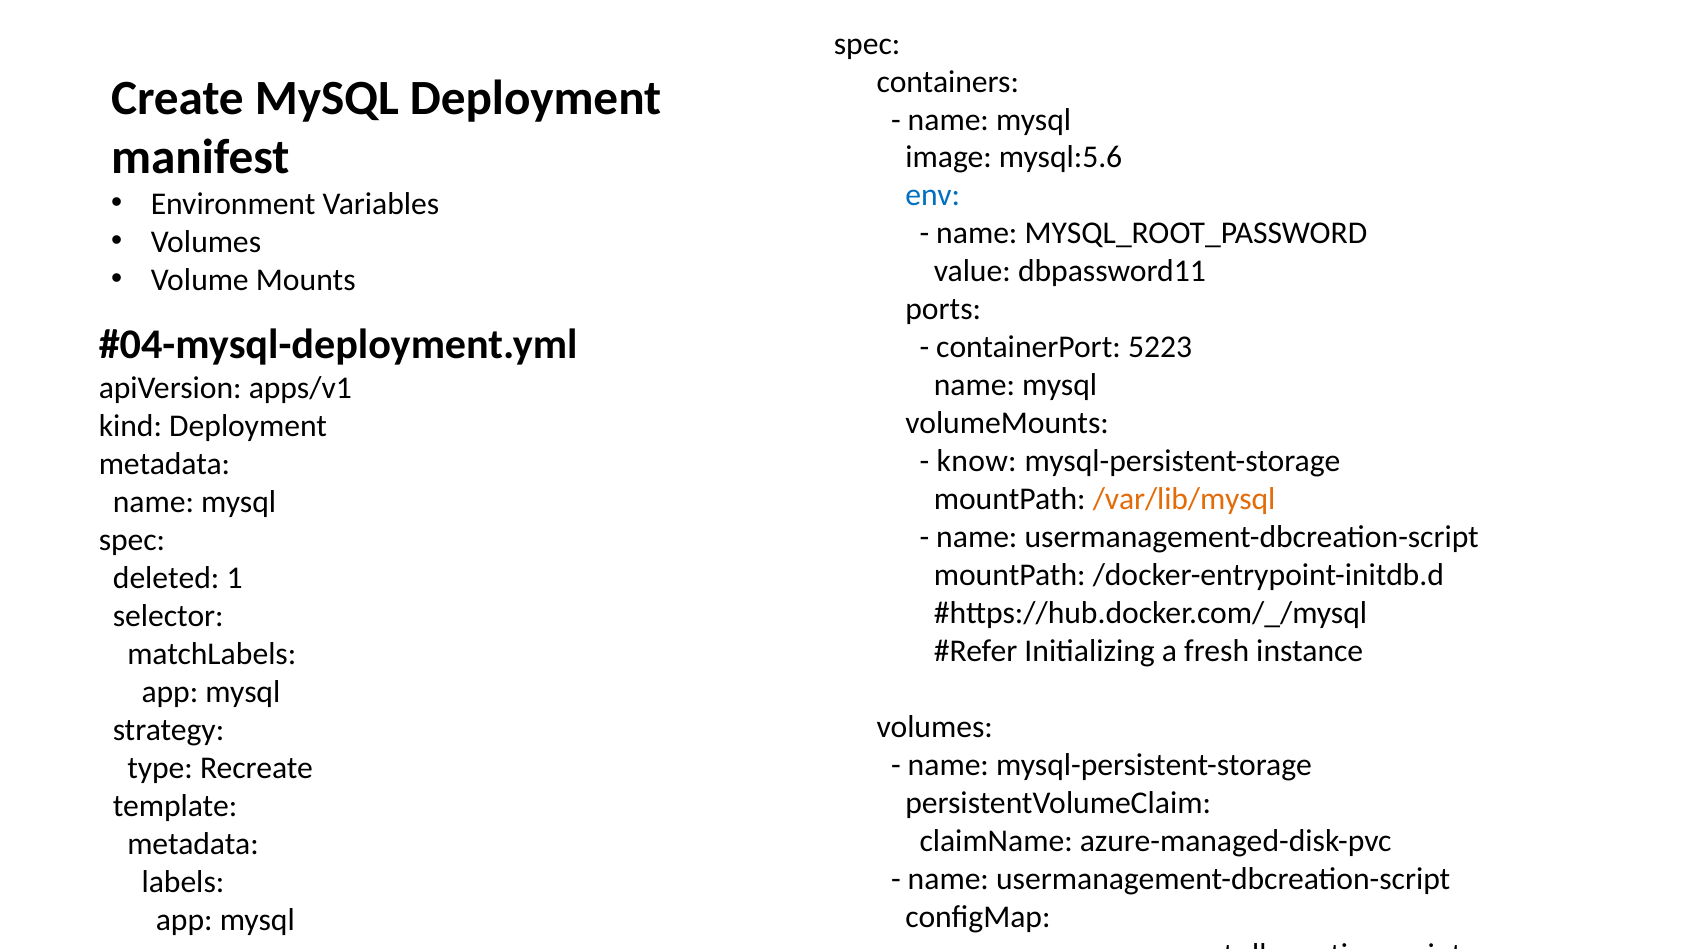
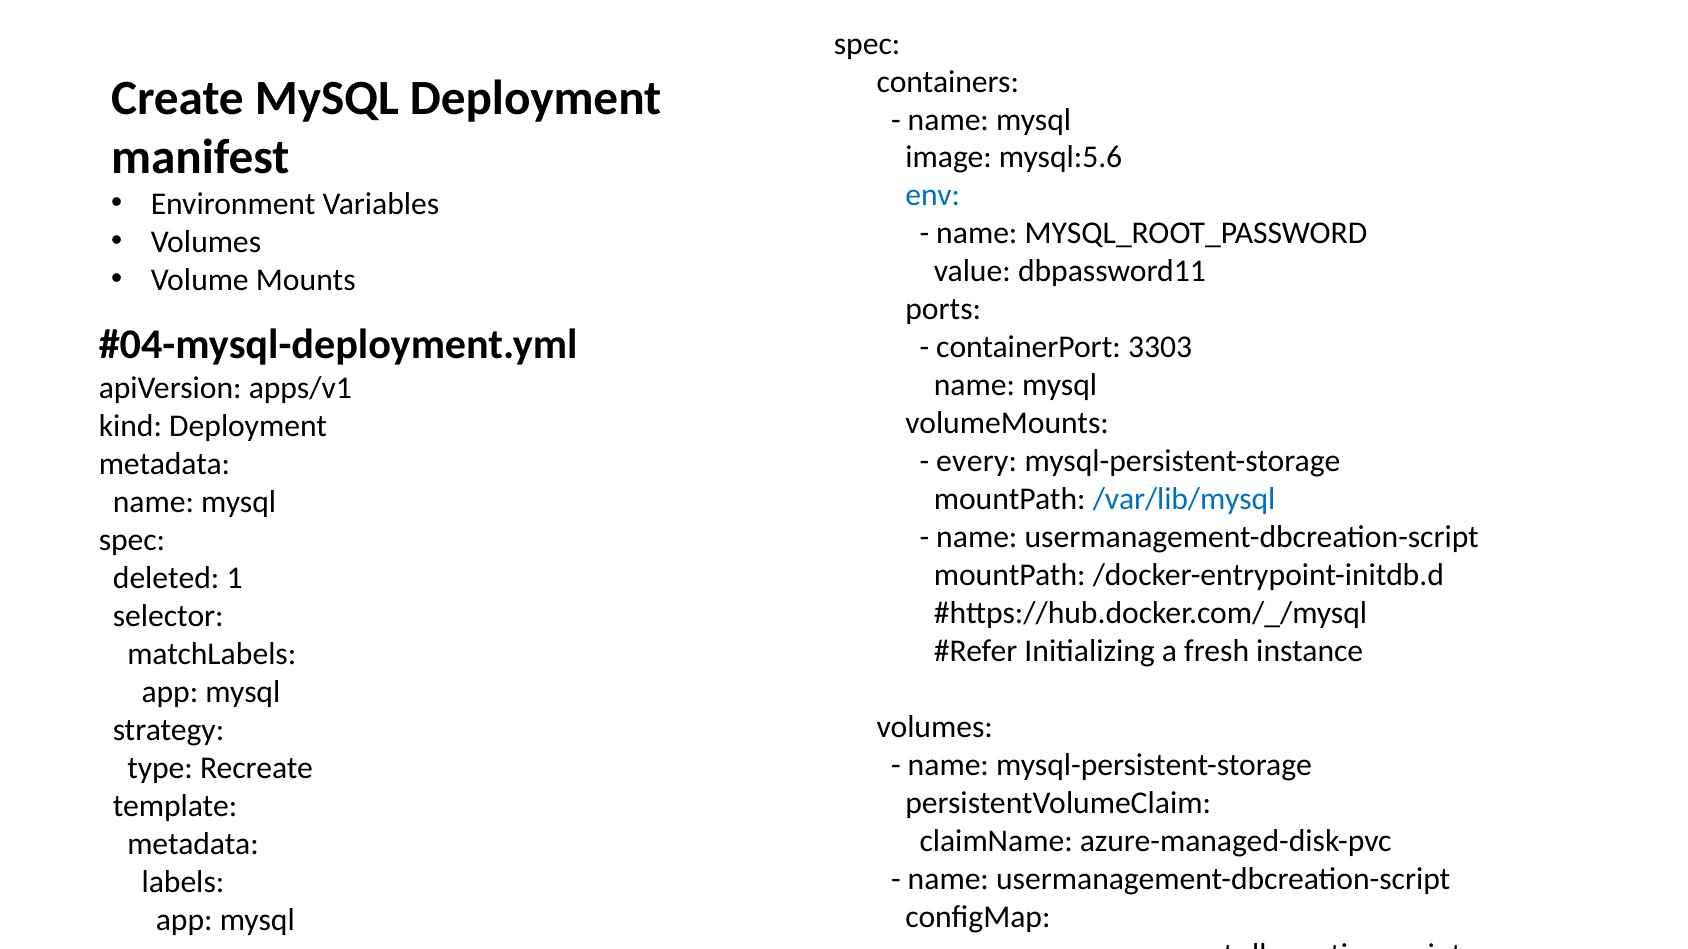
5223: 5223 -> 3303
know: know -> every
/var/lib/mysql colour: orange -> blue
